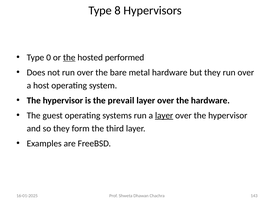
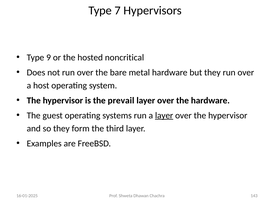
8: 8 -> 7
0: 0 -> 9
the at (69, 58) underline: present -> none
performed: performed -> noncritical
